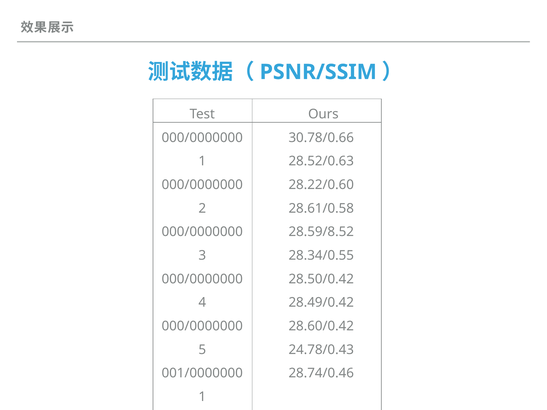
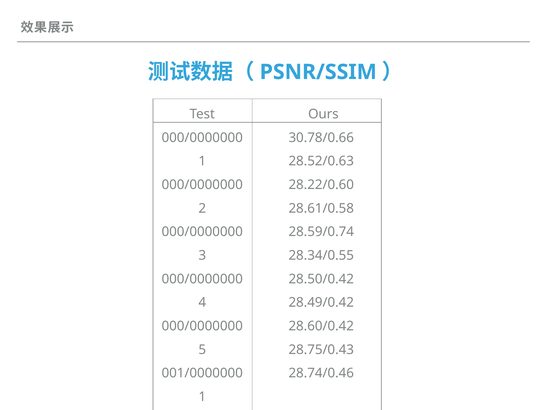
28.59/8.52: 28.59/8.52 -> 28.59/0.74
24.78/0.43: 24.78/0.43 -> 28.75/0.43
